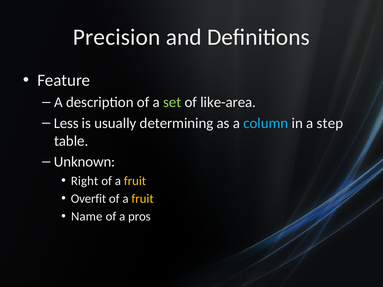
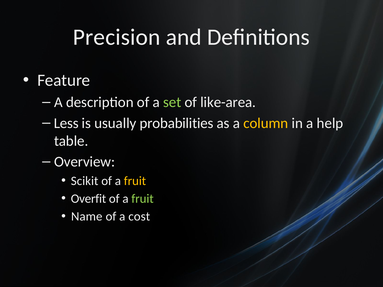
determining: determining -> probabilities
column colour: light blue -> yellow
step: step -> help
Unknown: Unknown -> Overview
Right: Right -> Scikit
fruit at (143, 199) colour: yellow -> light green
pros: pros -> cost
